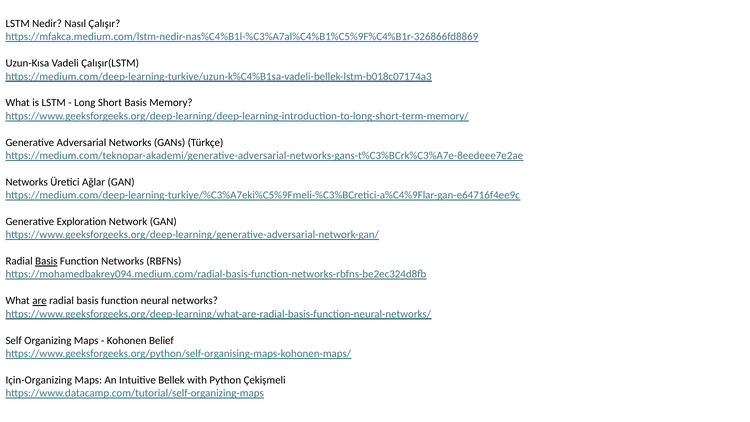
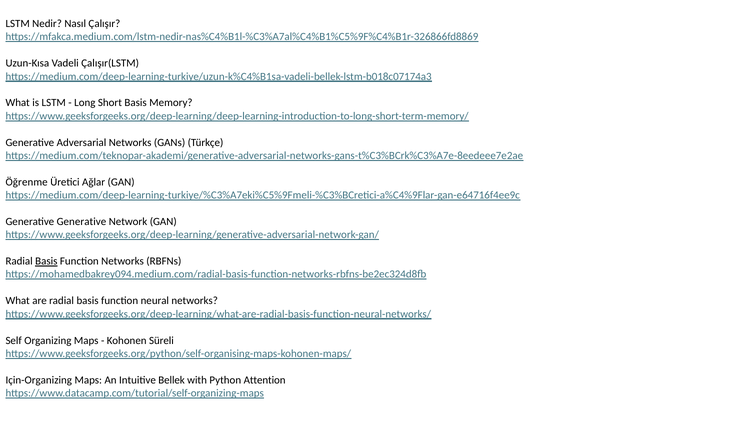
Networks at (27, 182): Networks -> Öğrenme
Generative Exploration: Exploration -> Generative
are underline: present -> none
Belief: Belief -> Süreli
Çekişmeli: Çekişmeli -> Attention
